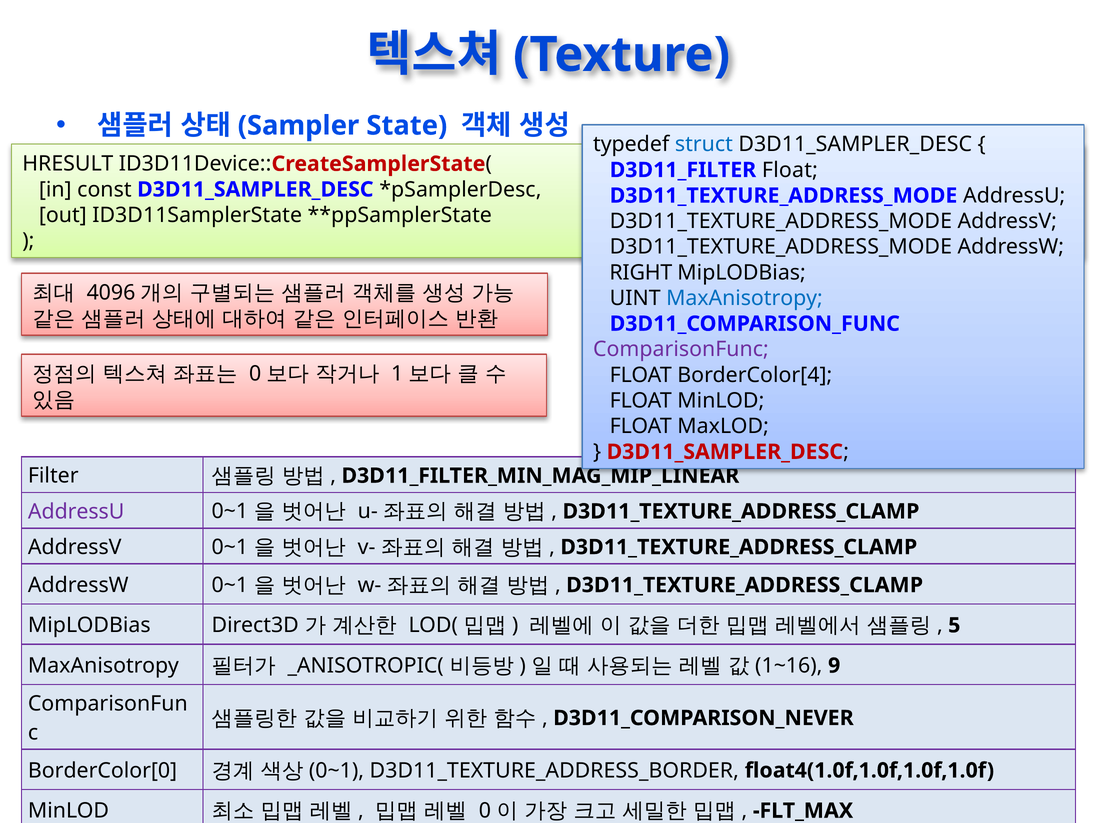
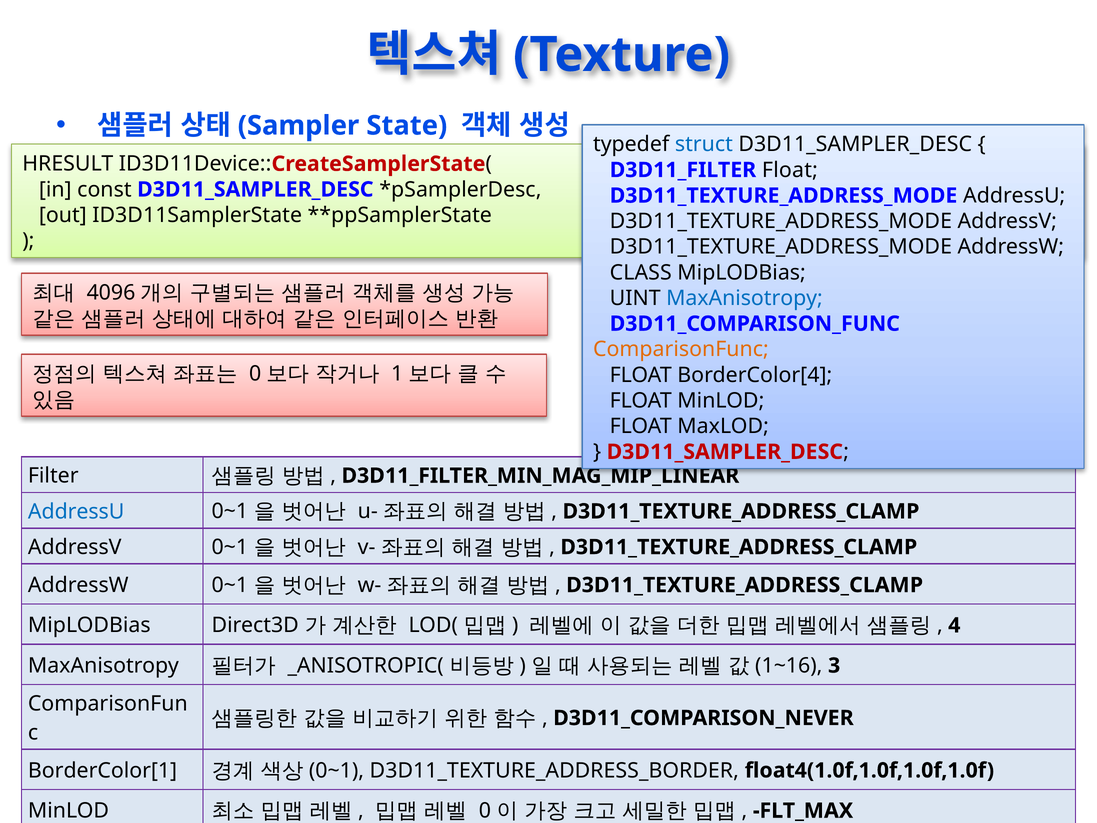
RIGHT: RIGHT -> CLASS
ComparisonFunc colour: purple -> orange
AddressU at (76, 511) colour: purple -> blue
5: 5 -> 4
9: 9 -> 3
BorderColor[0: BorderColor[0 -> BorderColor[1
